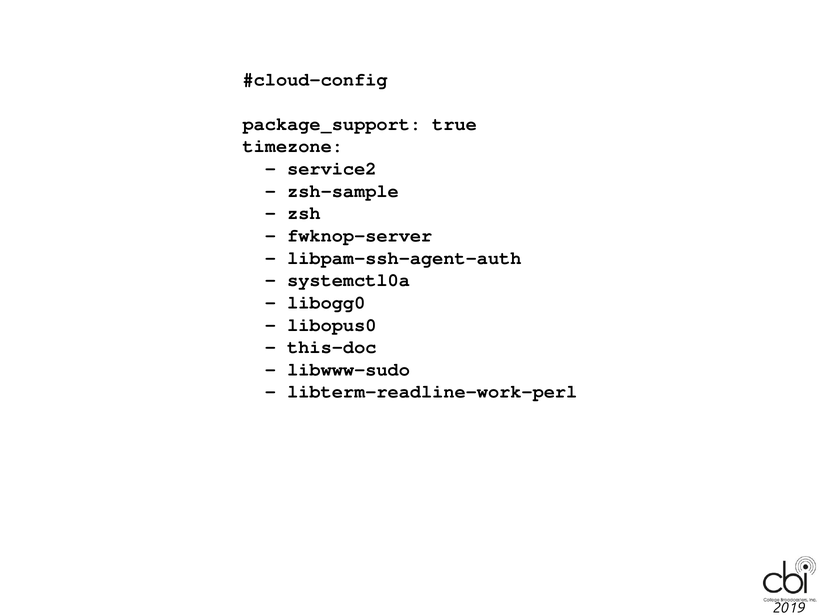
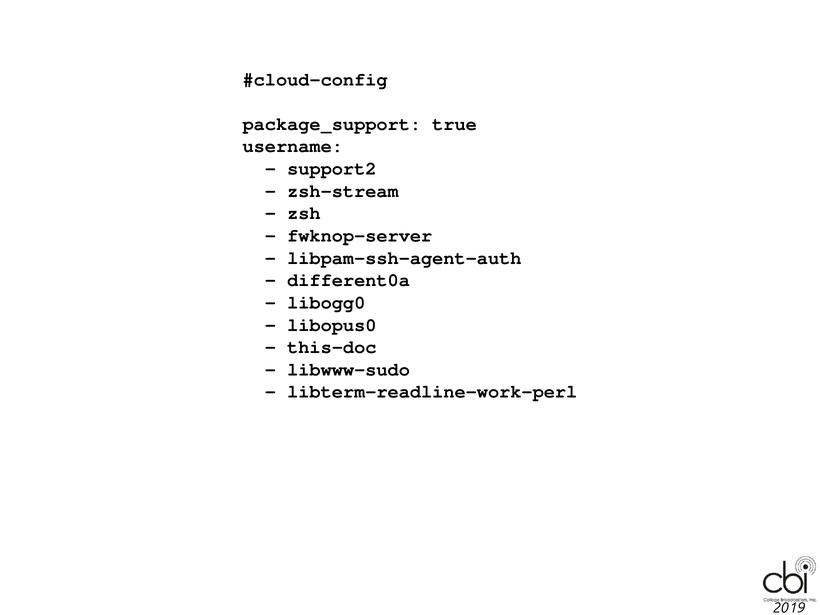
timezone: timezone -> username
service2: service2 -> support2
zsh-sample: zsh-sample -> zsh-stream
systemctl0a: systemctl0a -> different0a
